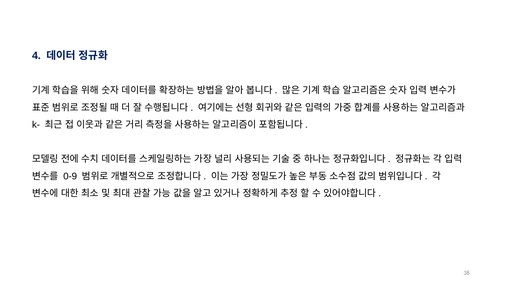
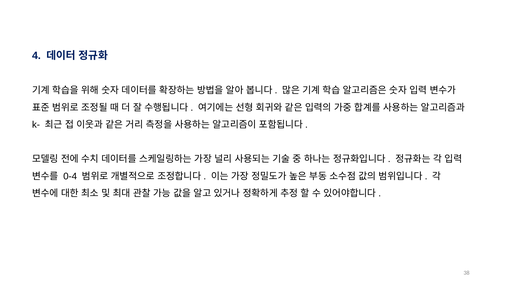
0-9: 0-9 -> 0-4
